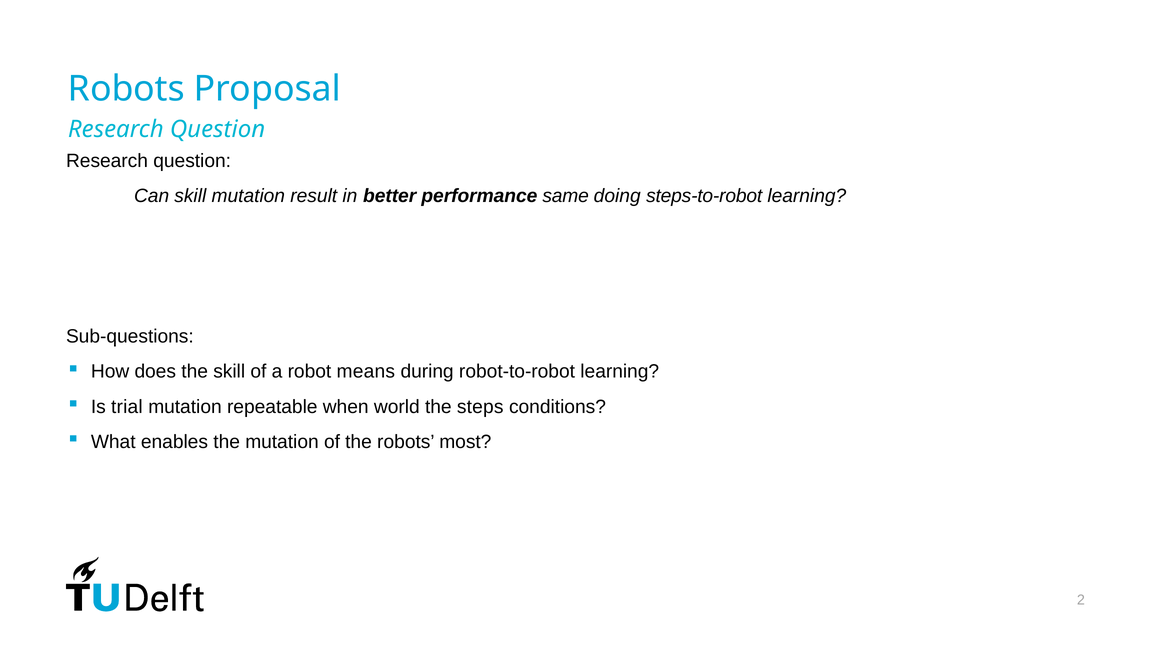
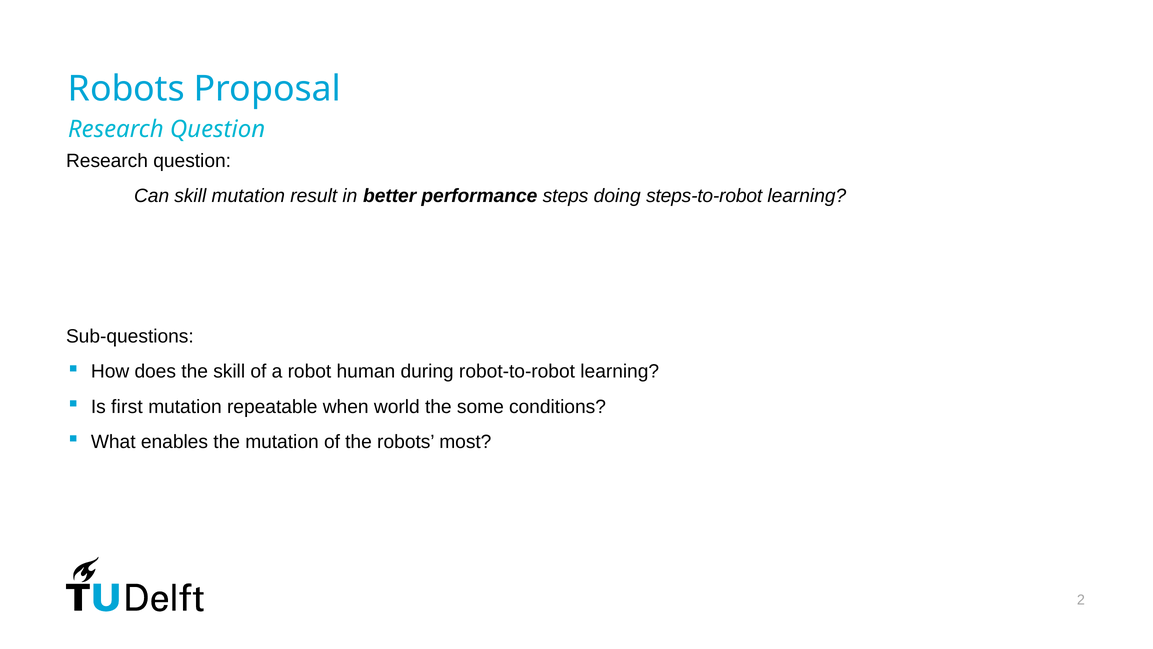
same: same -> steps
means: means -> human
trial: trial -> first
steps: steps -> some
